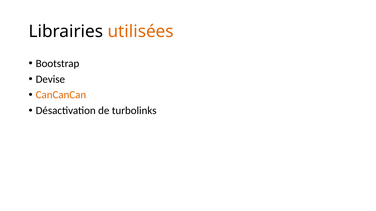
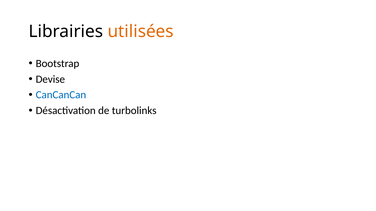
CanCanCan colour: orange -> blue
